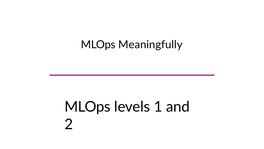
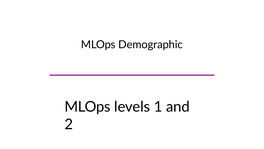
Meaningfully: Meaningfully -> Demographic
